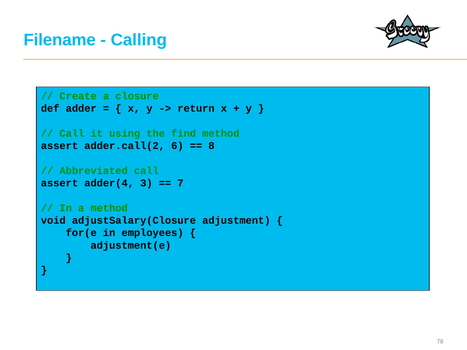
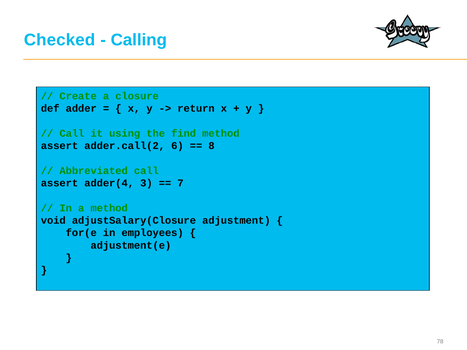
Filename: Filename -> Checked
